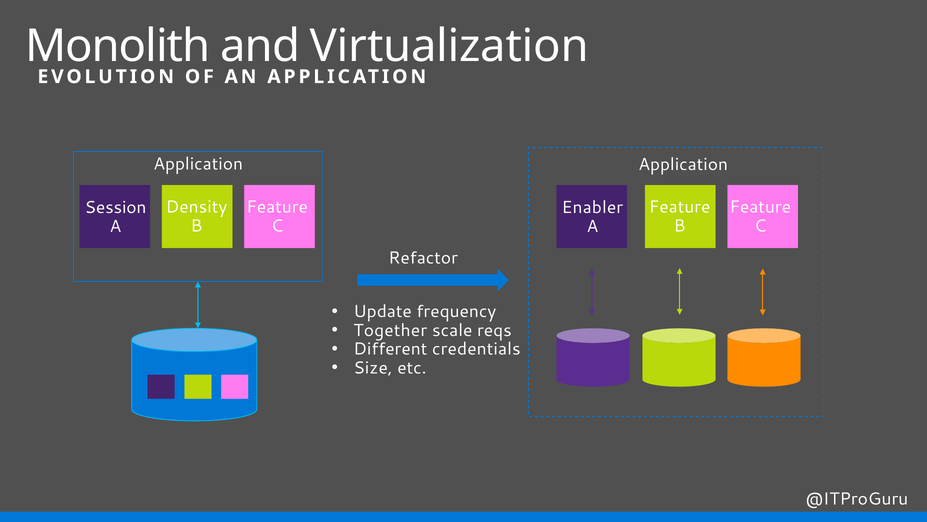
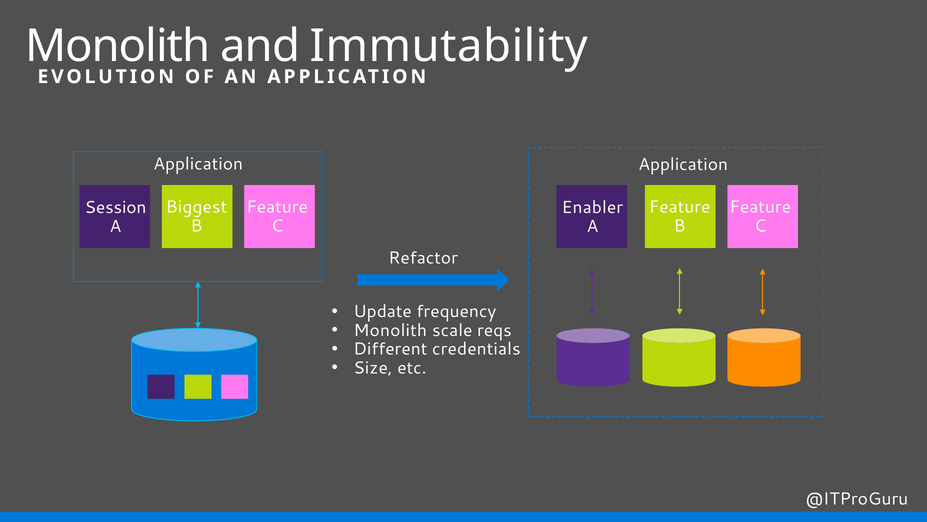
Virtualization: Virtualization -> Immutability
Density: Density -> Biggest
Together at (390, 330): Together -> Monolith
